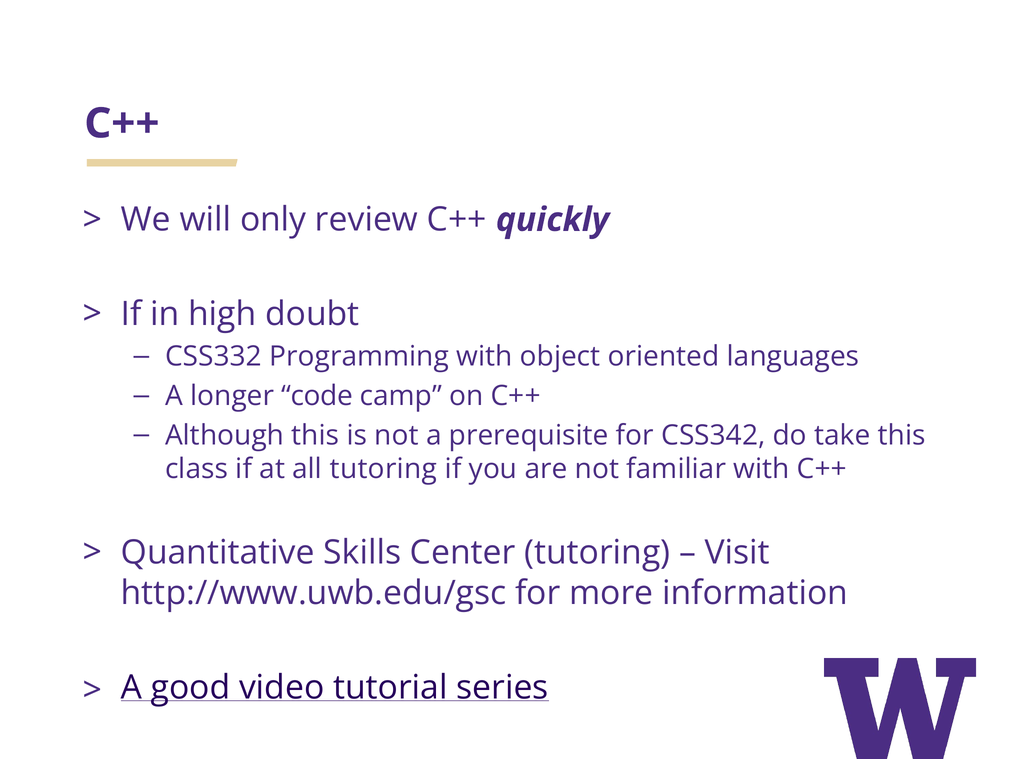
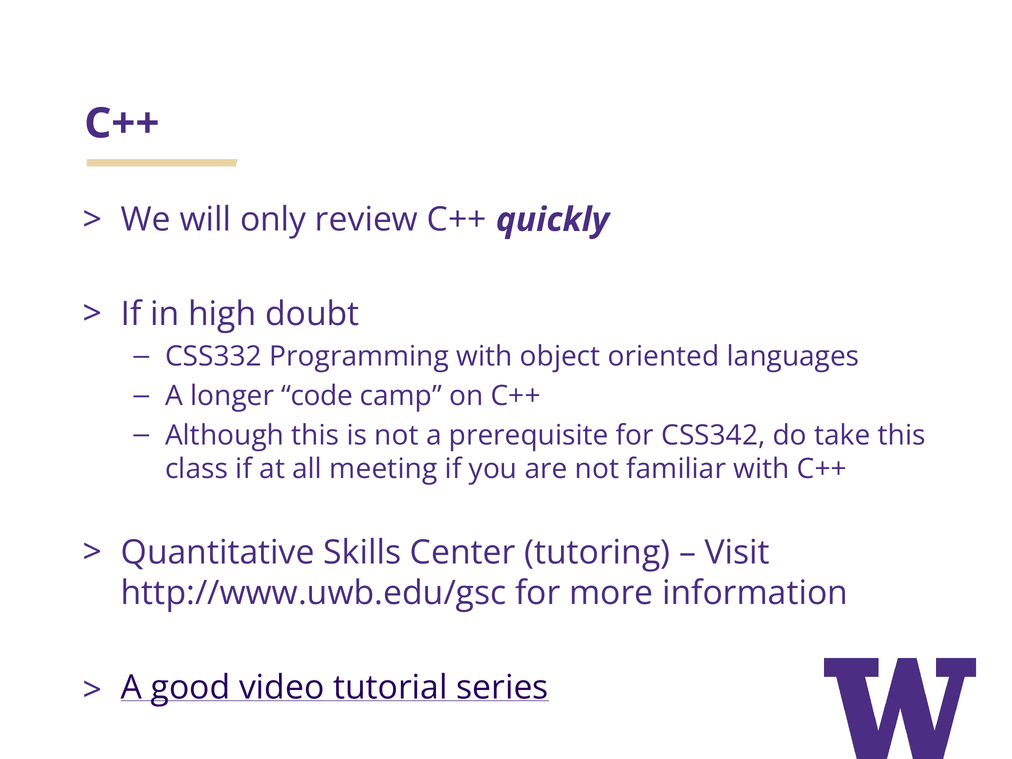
all tutoring: tutoring -> meeting
